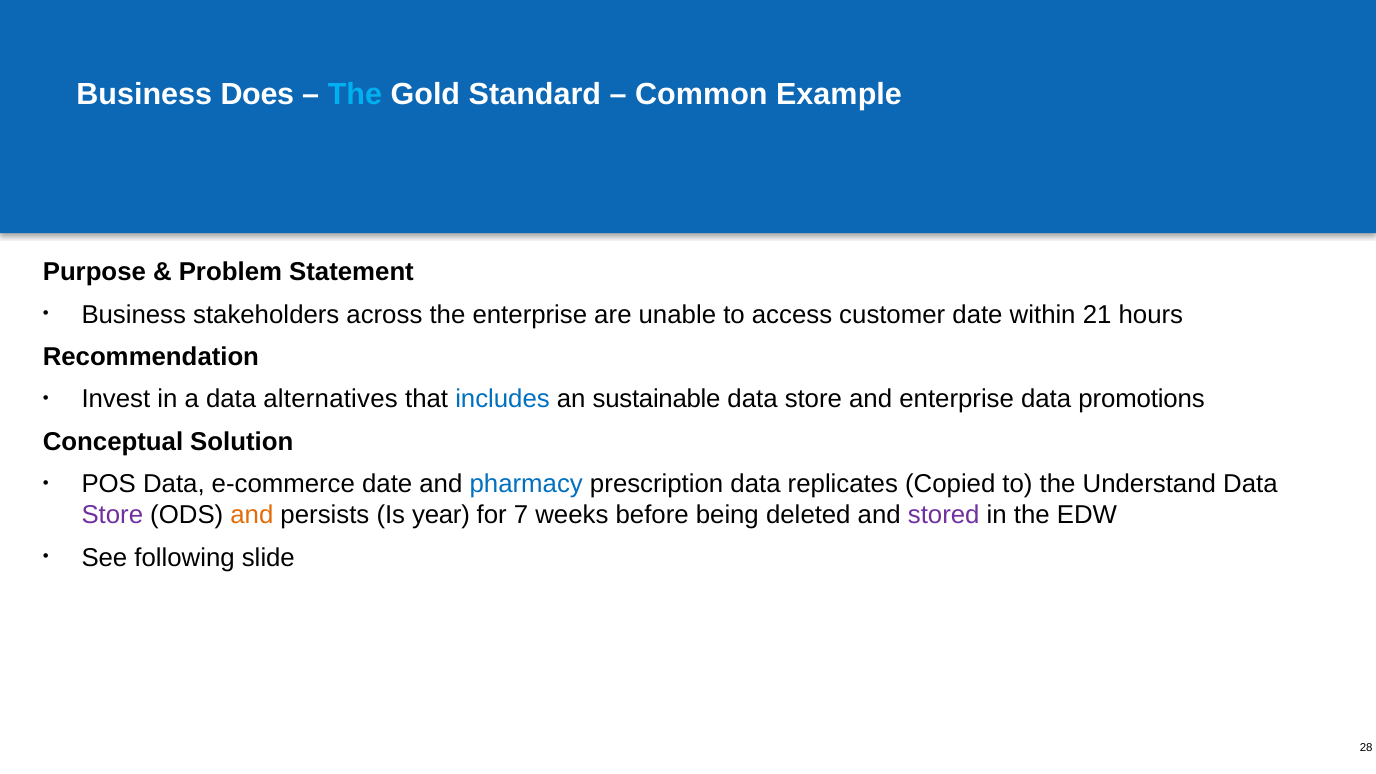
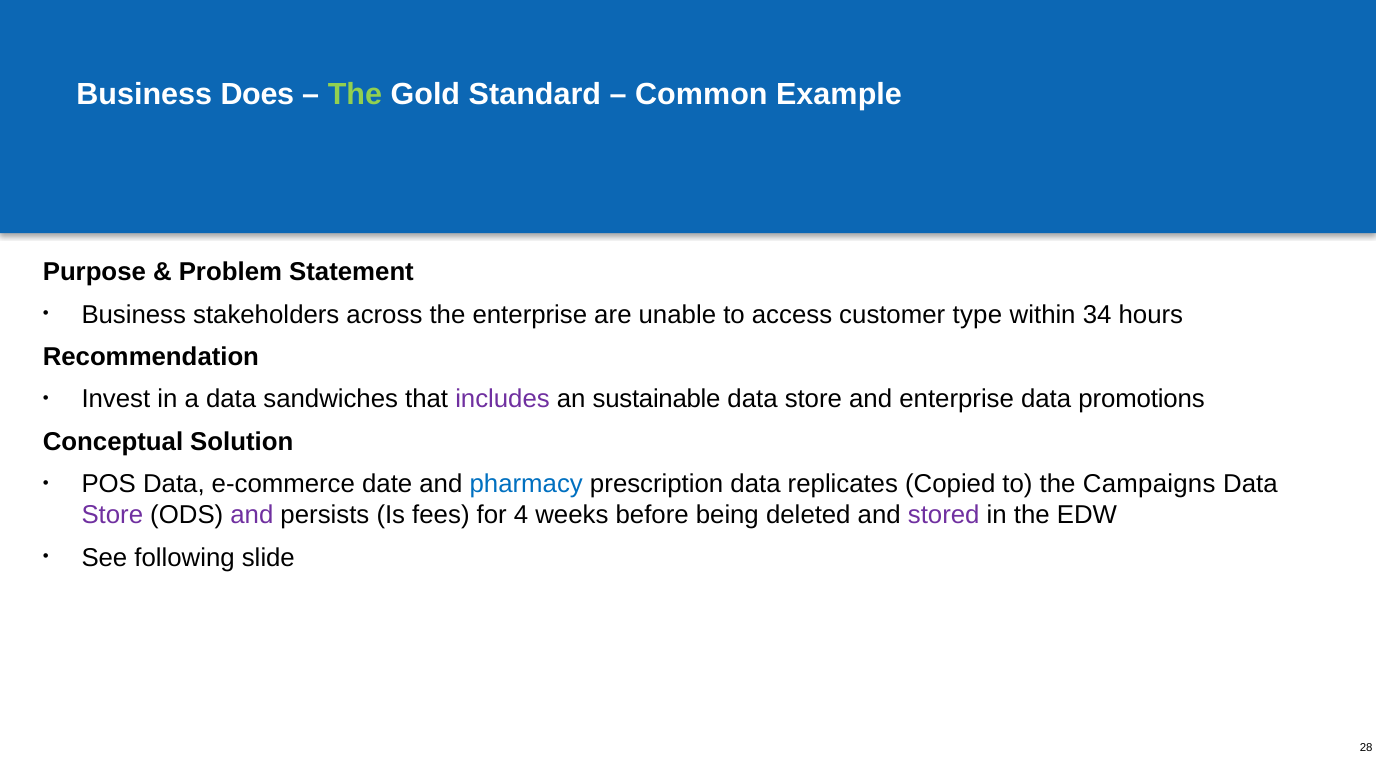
The at (355, 94) colour: light blue -> light green
customer date: date -> type
21: 21 -> 34
alternatives: alternatives -> sandwiches
includes colour: blue -> purple
Understand: Understand -> Campaigns
and at (252, 515) colour: orange -> purple
year: year -> fees
7: 7 -> 4
